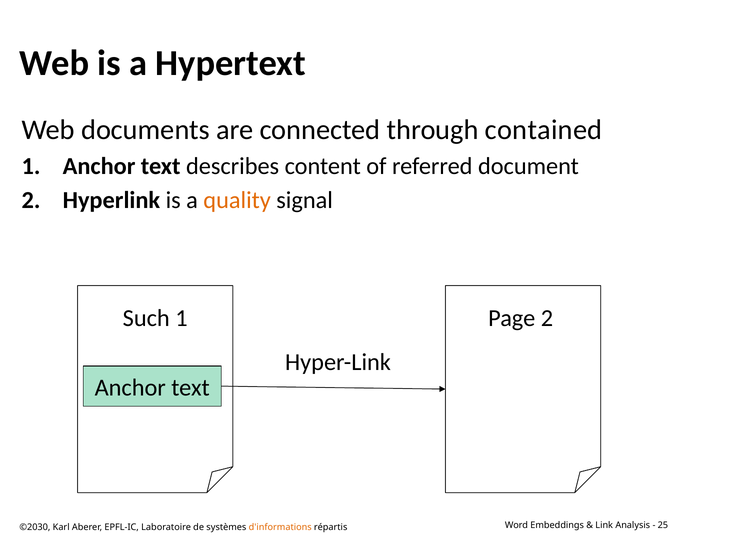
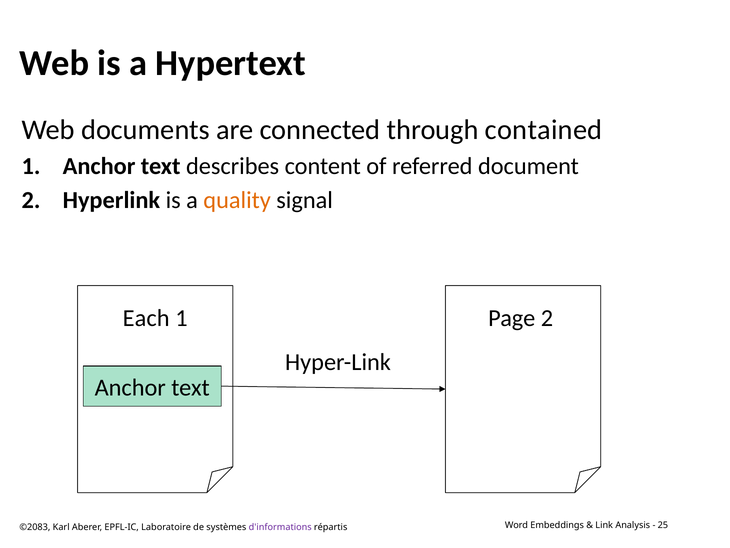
Such: Such -> Each
©2030: ©2030 -> ©2083
d'informations colour: orange -> purple
